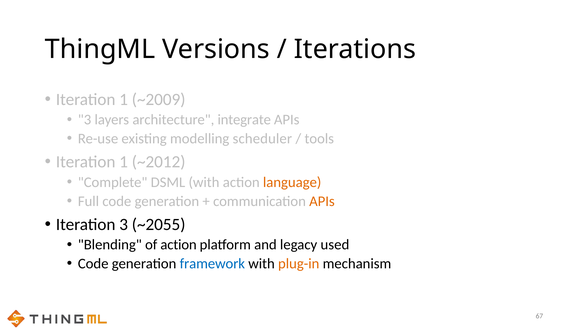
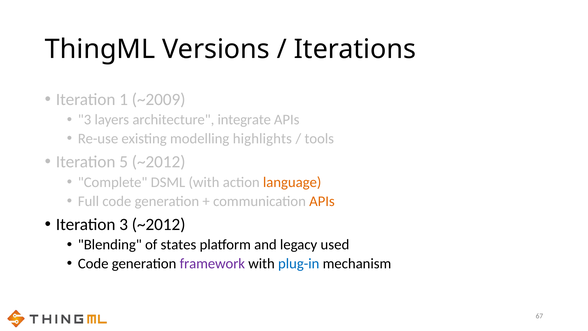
scheduler: scheduler -> highlights
1 at (124, 162): 1 -> 5
3 ~2055: ~2055 -> ~2012
of action: action -> states
framework colour: blue -> purple
plug-in colour: orange -> blue
